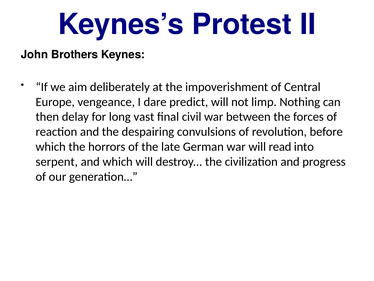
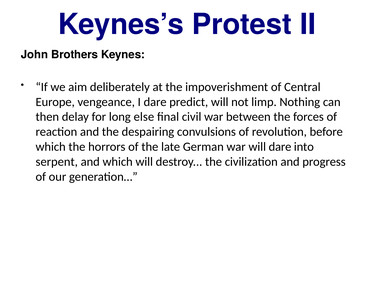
vast: vast -> else
will read: read -> dare
